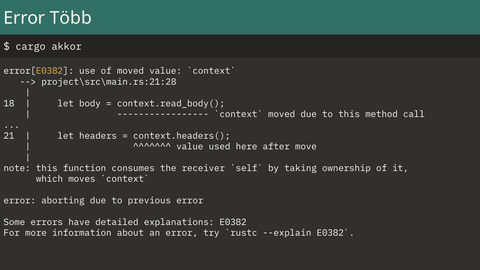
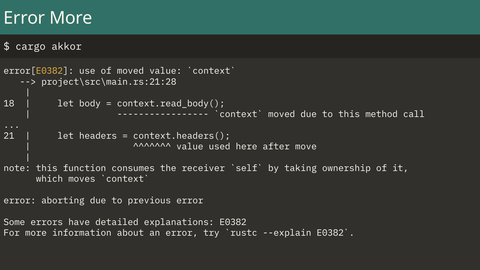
Error Több: Több -> More
